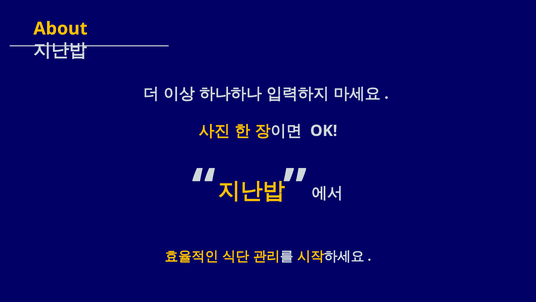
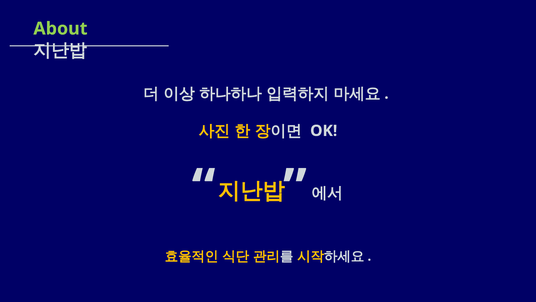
About colour: yellow -> light green
